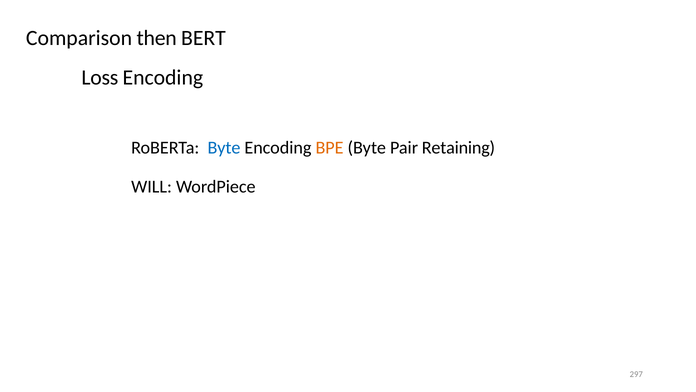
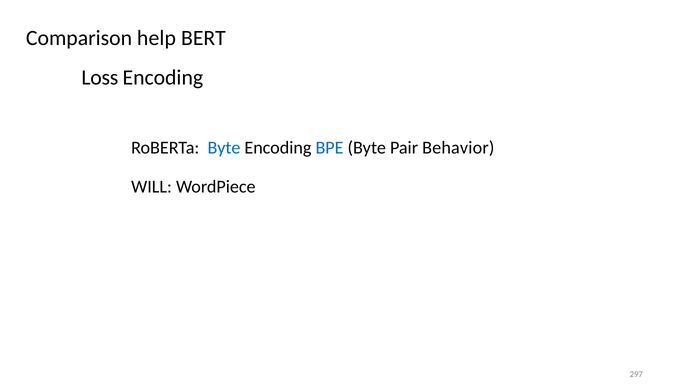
then: then -> help
BPE colour: orange -> blue
Retaining: Retaining -> Behavior
